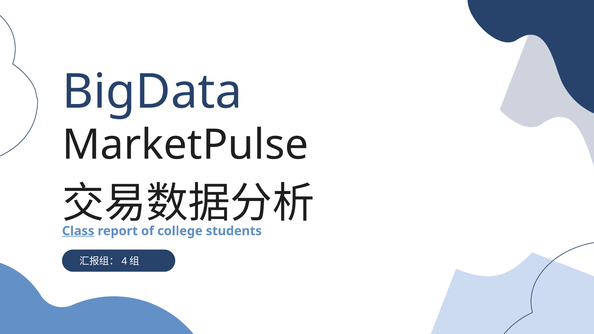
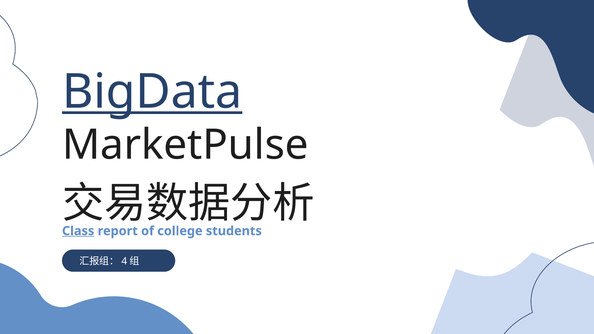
BigData underline: none -> present
